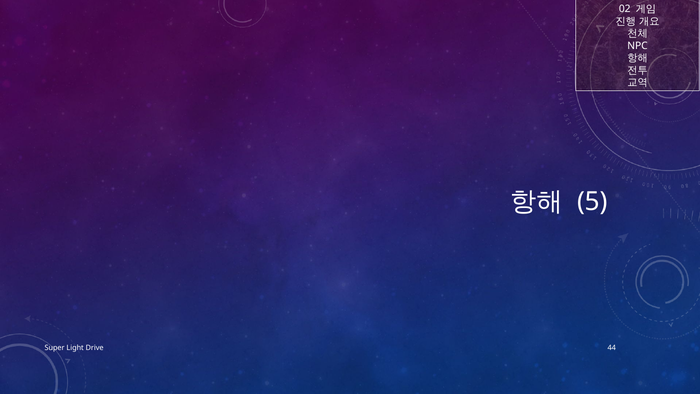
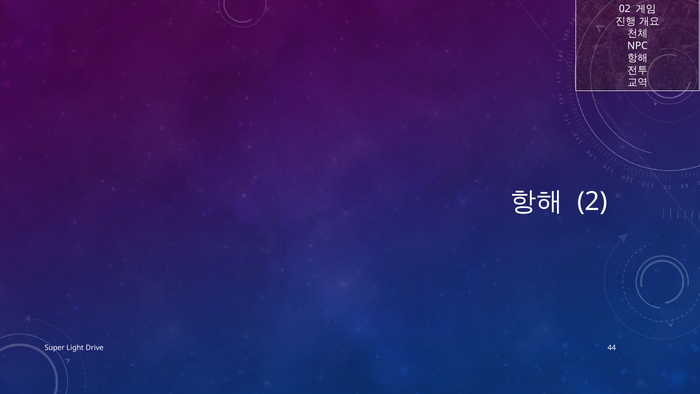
5: 5 -> 2
